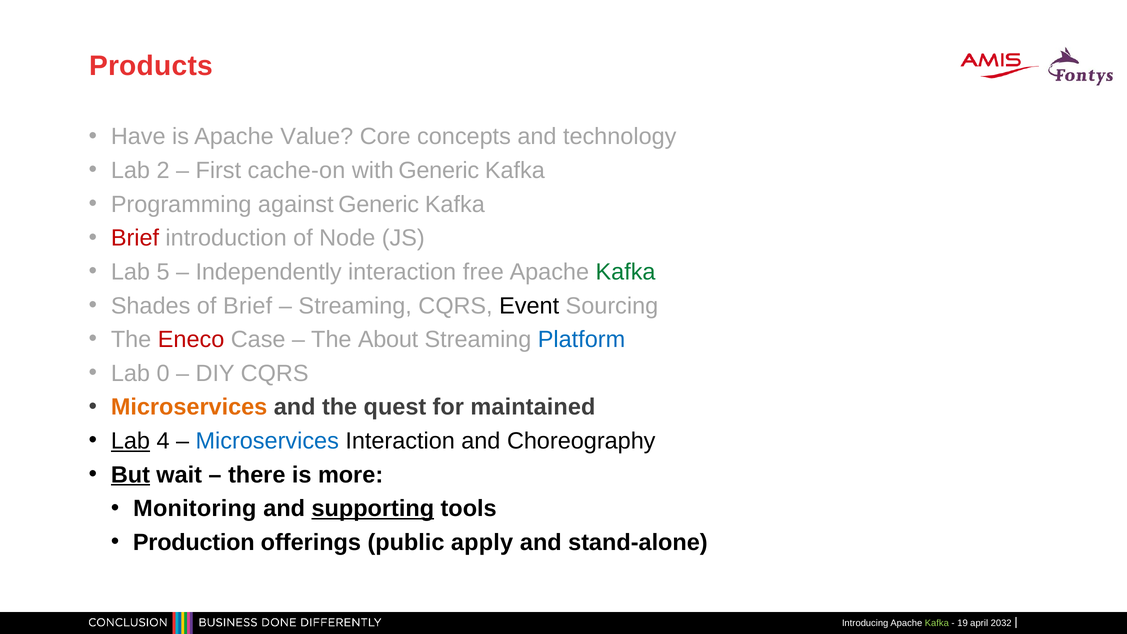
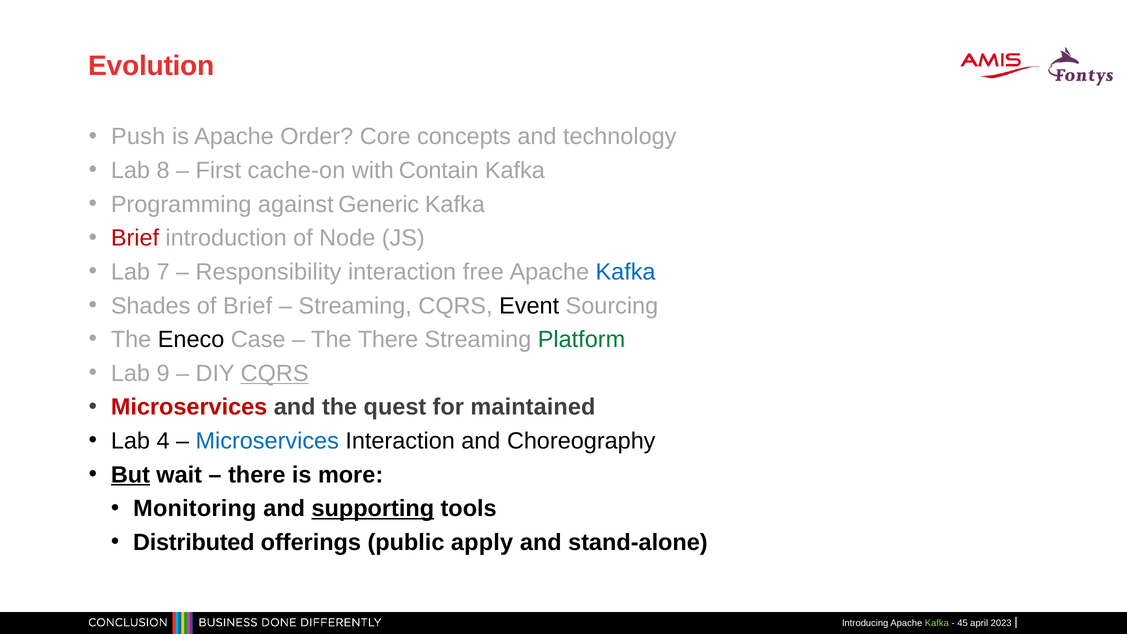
Products: Products -> Evolution
Have: Have -> Push
Value: Value -> Order
2: 2 -> 8
with Generic: Generic -> Contain
5: 5 -> 7
Independently: Independently -> Responsibility
Kafka at (626, 272) colour: green -> blue
Eneco colour: red -> black
The About: About -> There
Platform colour: blue -> green
0: 0 -> 9
CQRS at (275, 373) underline: none -> present
Microservices at (189, 407) colour: orange -> red
Lab at (130, 441) underline: present -> none
Production: Production -> Distributed
19: 19 -> 45
2032: 2032 -> 2023
